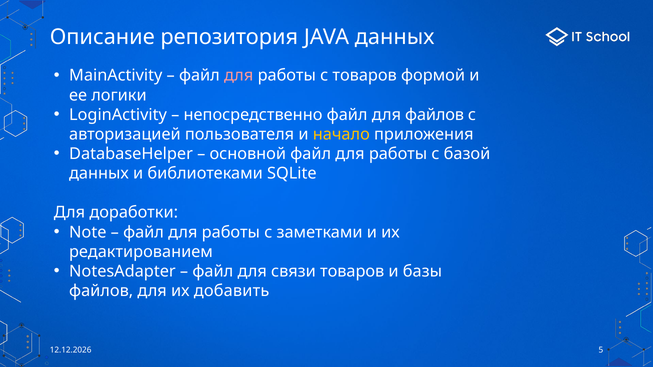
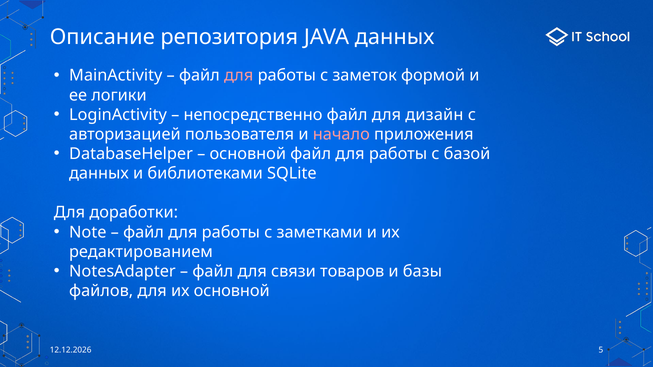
с товаров: товаров -> заметок
фaйлов: фaйлов -> дизайн
начало colour: yellow -> pink
их добавить: добавить -> основной
